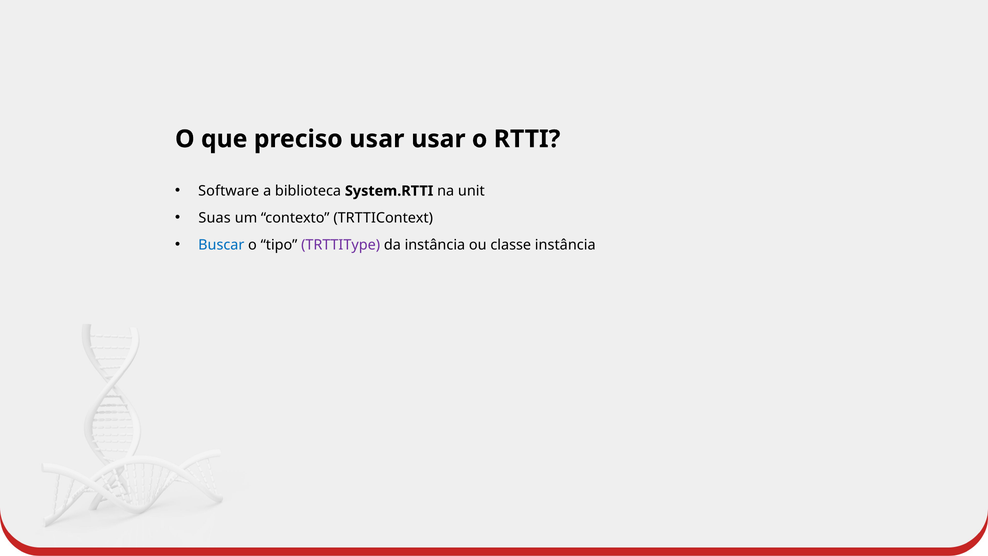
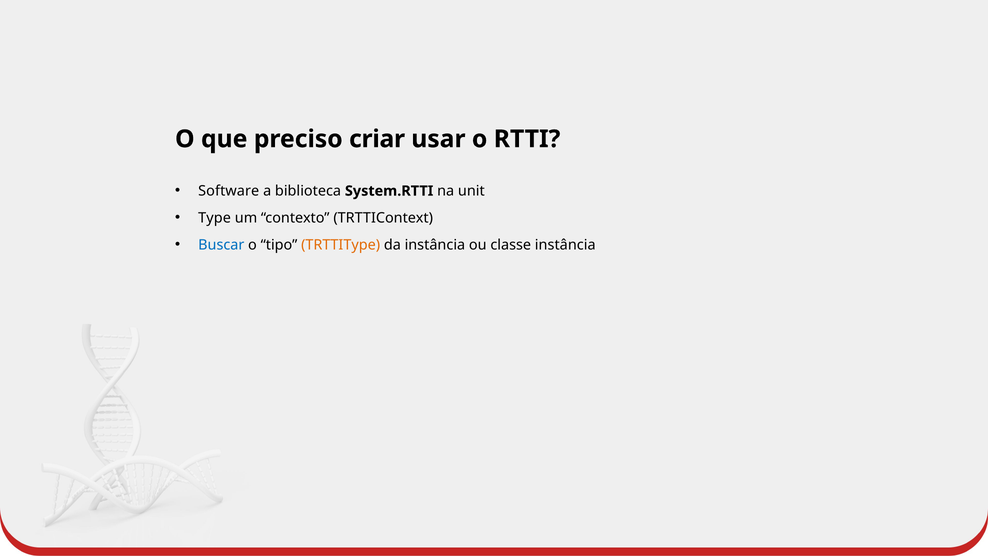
preciso usar: usar -> criar
Suas: Suas -> Type
TRTTIType colour: purple -> orange
